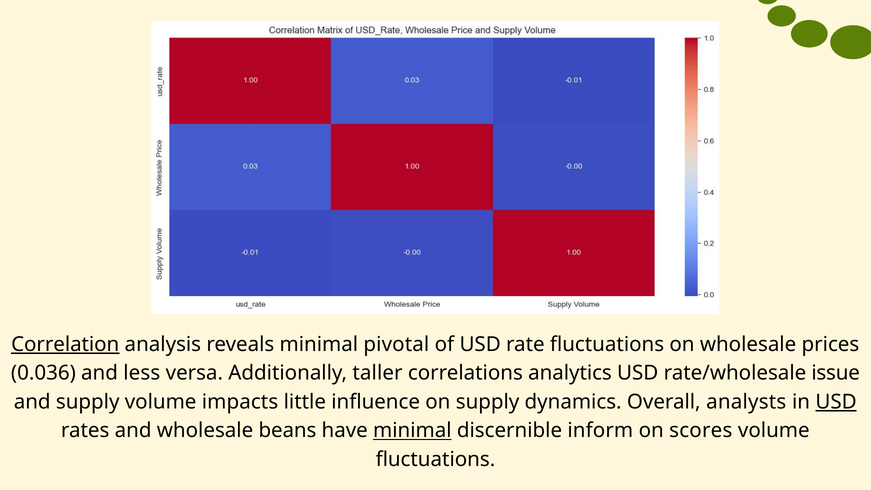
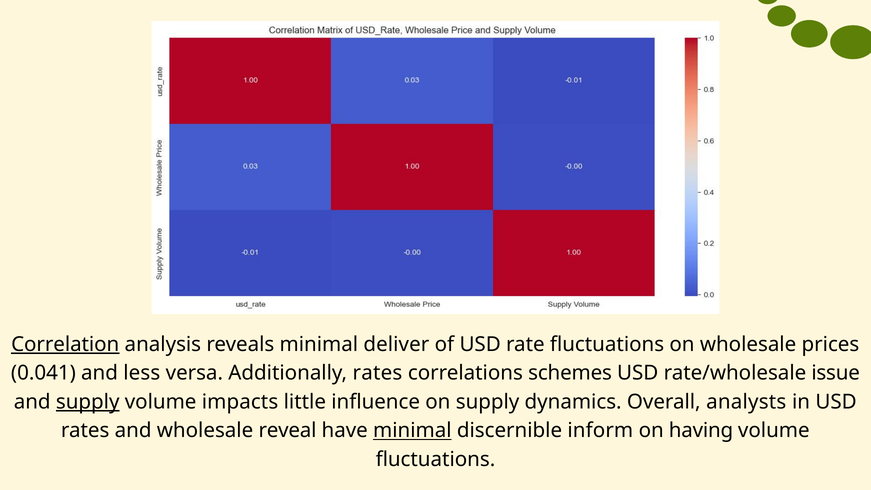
pivotal: pivotal -> deliver
0.036: 0.036 -> 0.041
Additionally taller: taller -> rates
analytics: analytics -> schemes
supply at (88, 402) underline: none -> present
USD at (836, 402) underline: present -> none
beans: beans -> reveal
scores: scores -> having
